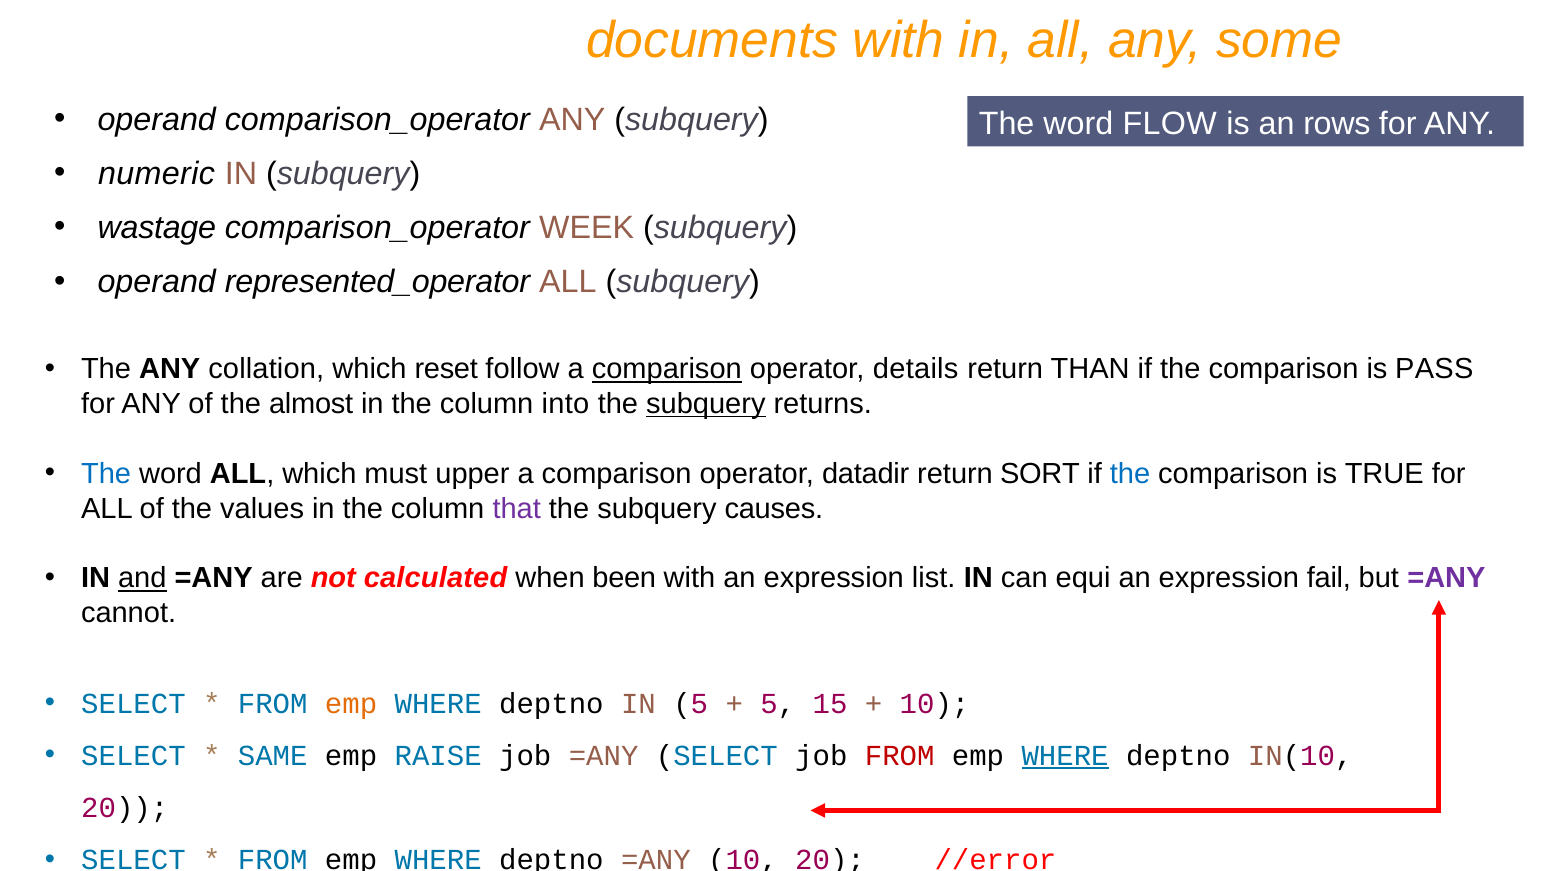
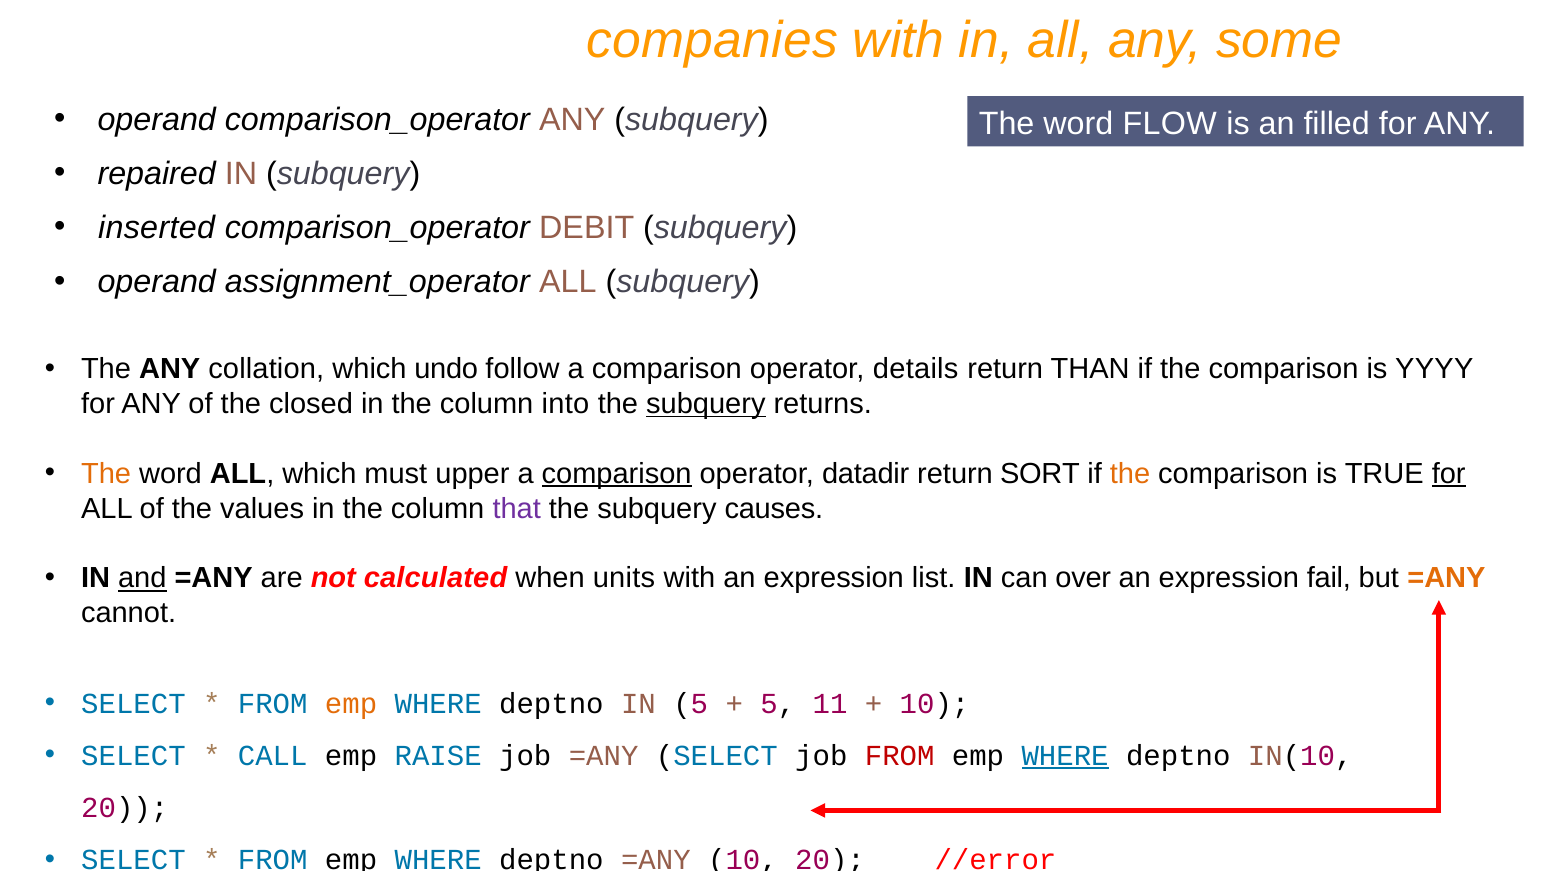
documents: documents -> companies
rows: rows -> filled
numeric: numeric -> repaired
wastage: wastage -> inserted
WEEK: WEEK -> DEBIT
represented_operator: represented_operator -> assignment_operator
reset: reset -> undo
comparison at (667, 369) underline: present -> none
PASS: PASS -> YYYY
almost: almost -> closed
The at (106, 474) colour: blue -> orange
comparison at (617, 474) underline: none -> present
the at (1130, 474) colour: blue -> orange
for at (1449, 474) underline: none -> present
been: been -> units
equi: equi -> over
=ANY at (1446, 578) colour: purple -> orange
15: 15 -> 11
SAME: SAME -> CALL
